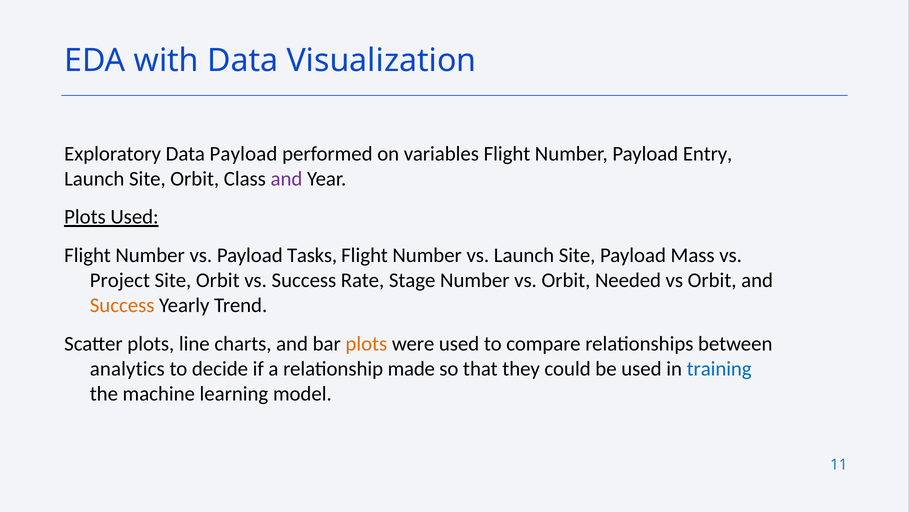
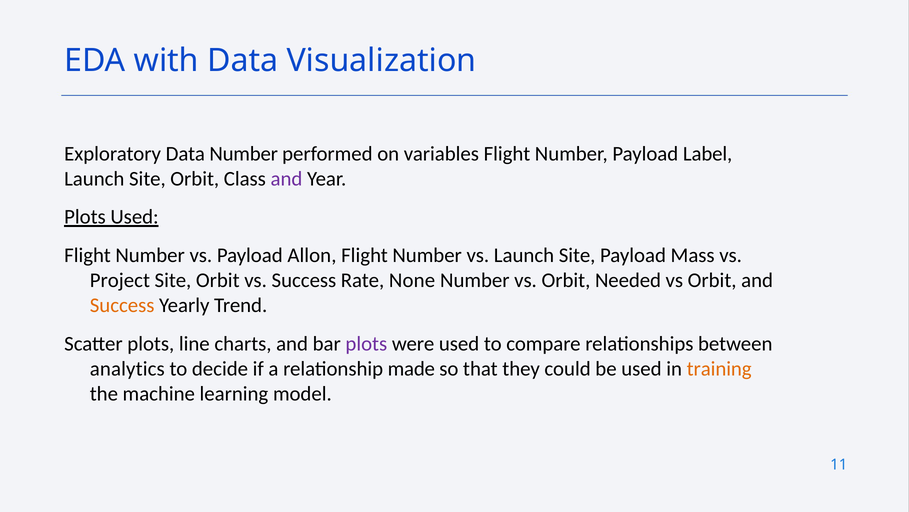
Data Payload: Payload -> Number
Entry: Entry -> Label
Tasks: Tasks -> Allon
Stage: Stage -> None
plots at (366, 343) colour: orange -> purple
training colour: blue -> orange
